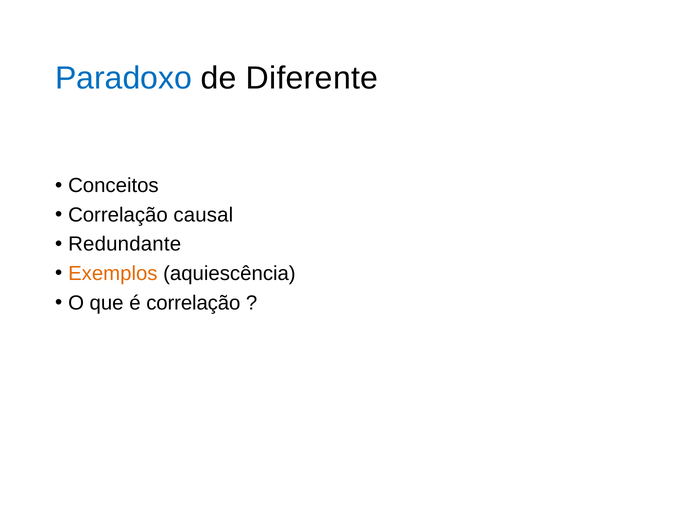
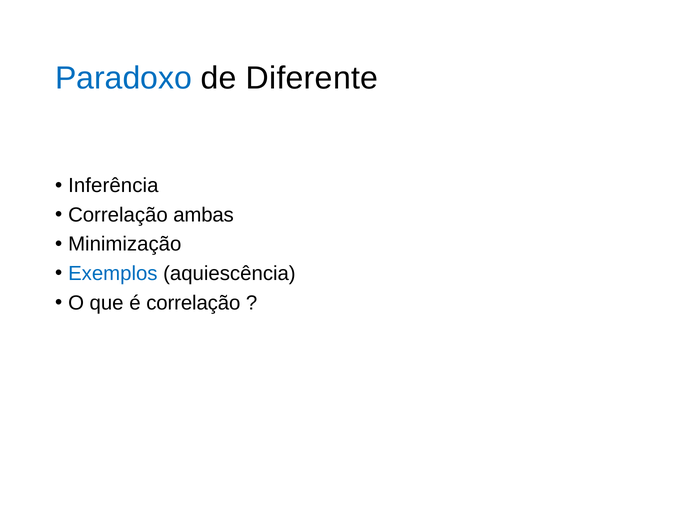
Conceitos: Conceitos -> Inferência
causal: causal -> ambas
Redundante: Redundante -> Minimização
Exemplos colour: orange -> blue
